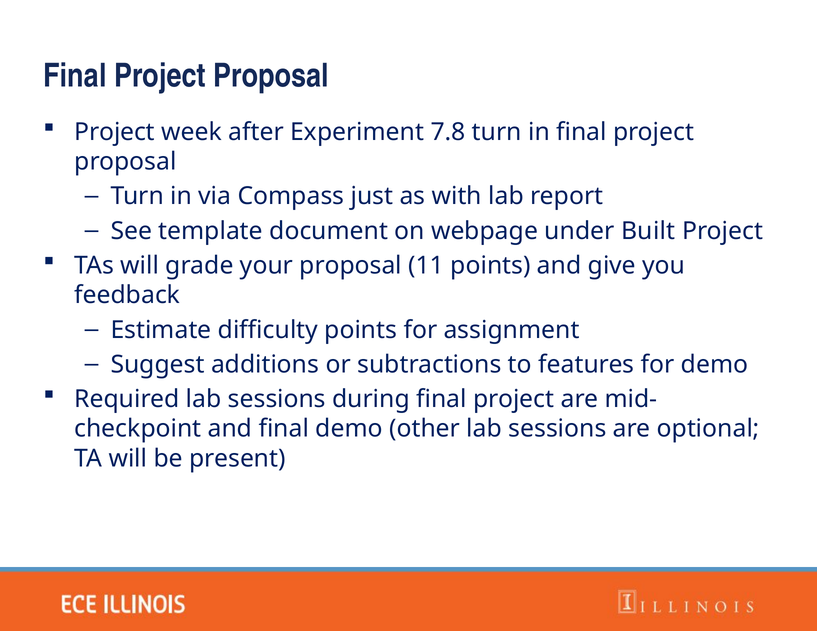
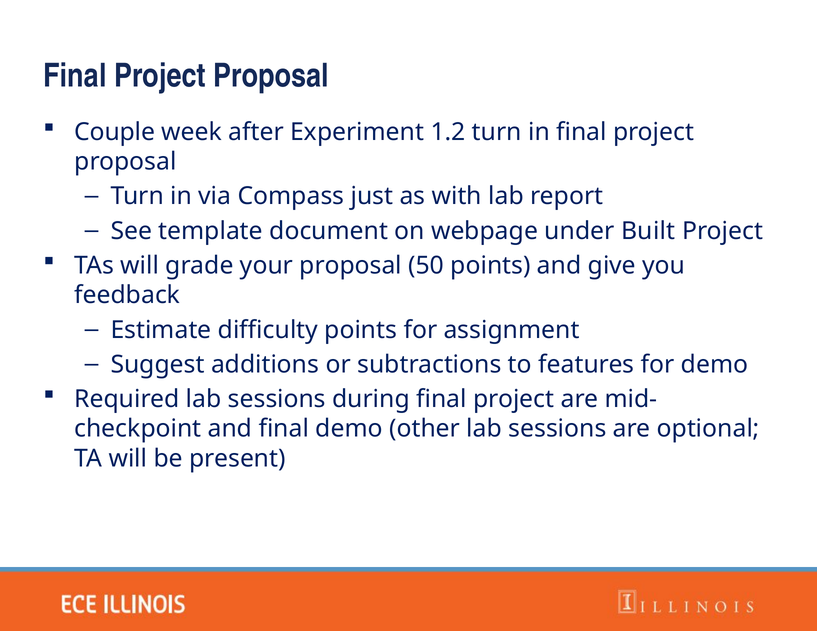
Project at (115, 132): Project -> Couple
7.8: 7.8 -> 1.2
11: 11 -> 50
